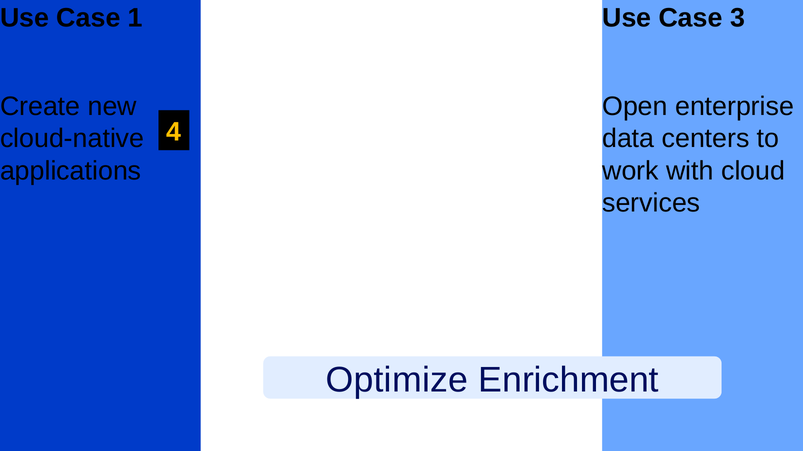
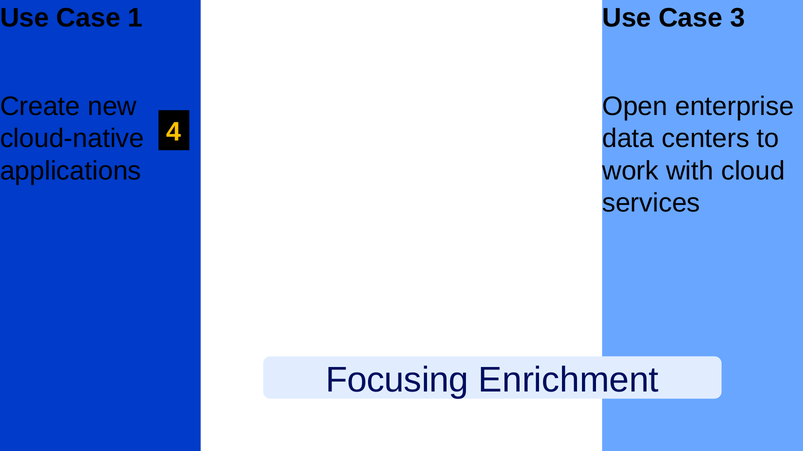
Optimize at (397, 381): Optimize -> Focusing
